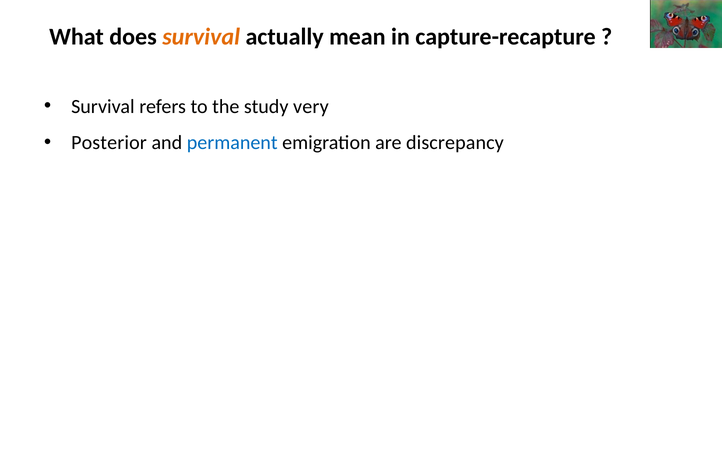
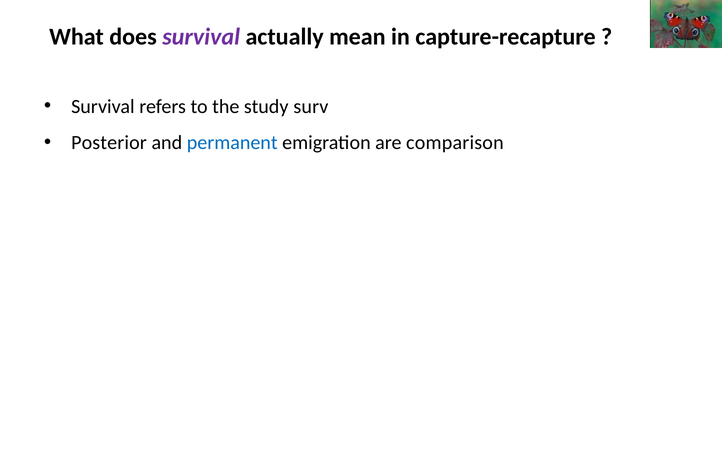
survival at (201, 37) colour: orange -> purple
very: very -> surv
discrepancy: discrepancy -> comparison
